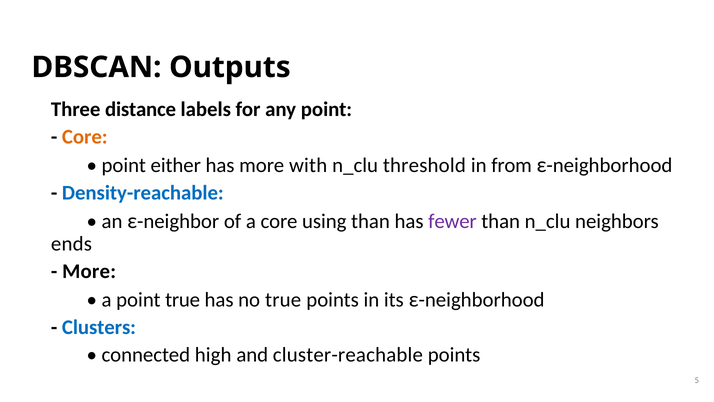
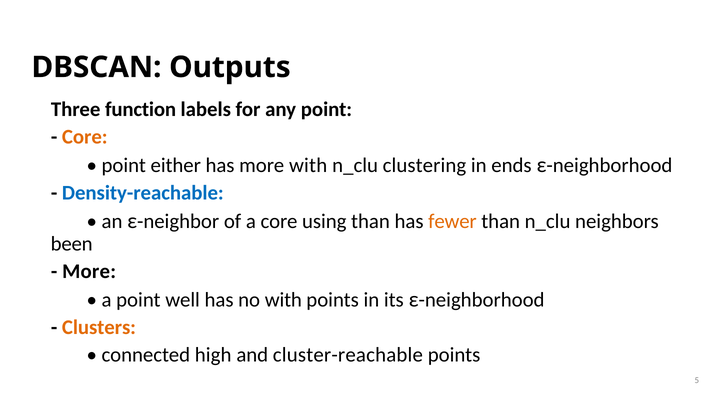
distance: distance -> function
threshold: threshold -> clustering
from: from -> ends
fewer colour: purple -> orange
ends: ends -> been
point true: true -> well
no true: true -> with
Clusters colour: blue -> orange
